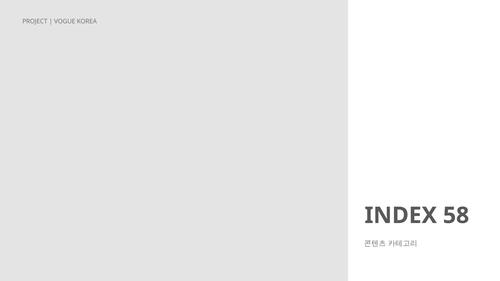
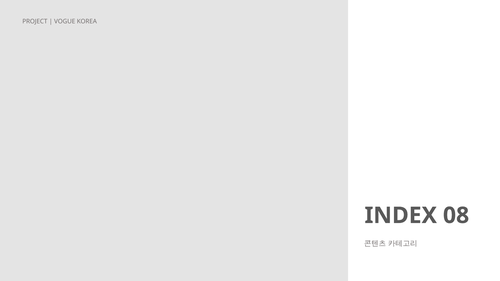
58: 58 -> 08
